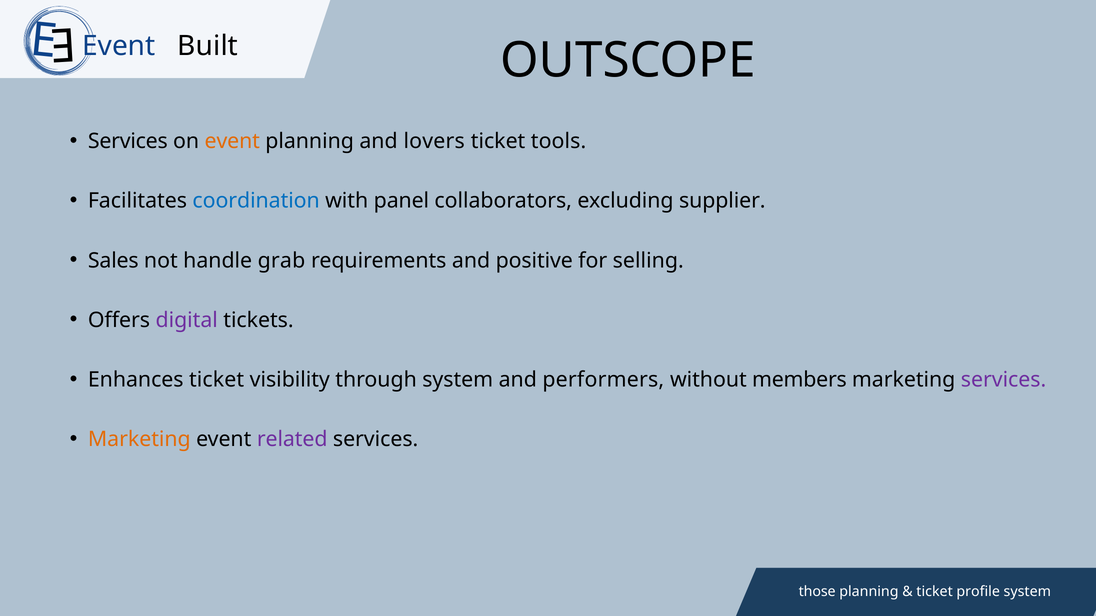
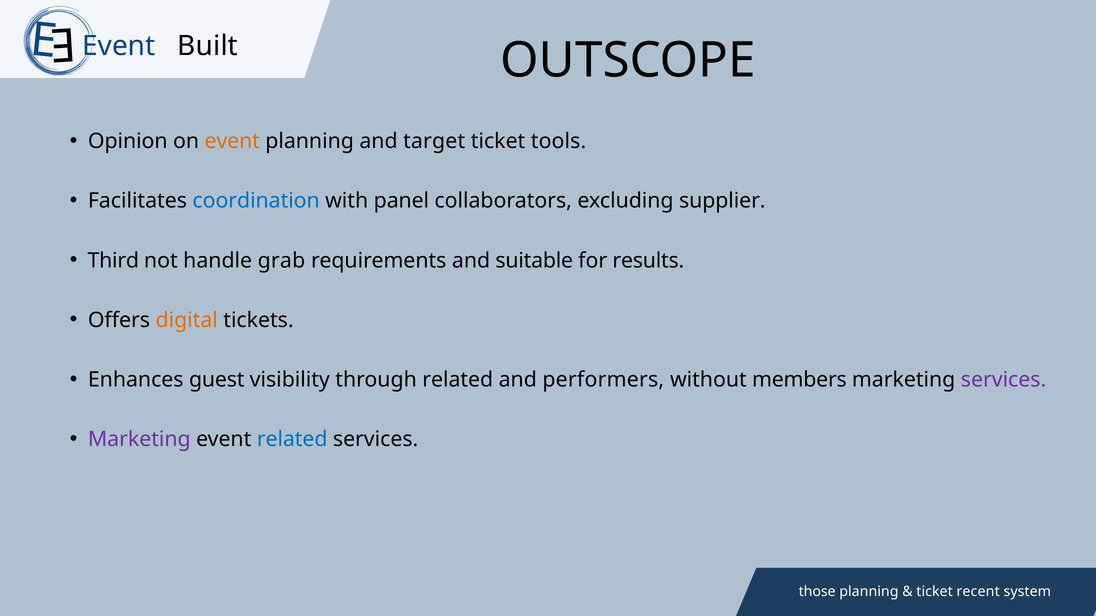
Services at (128, 141): Services -> Opinion
lovers: lovers -> target
Sales: Sales -> Third
positive: positive -> suitable
selling: selling -> results
digital colour: purple -> orange
Enhances ticket: ticket -> guest
through system: system -> related
Marketing at (139, 440) colour: orange -> purple
related at (292, 440) colour: purple -> blue
profile: profile -> recent
